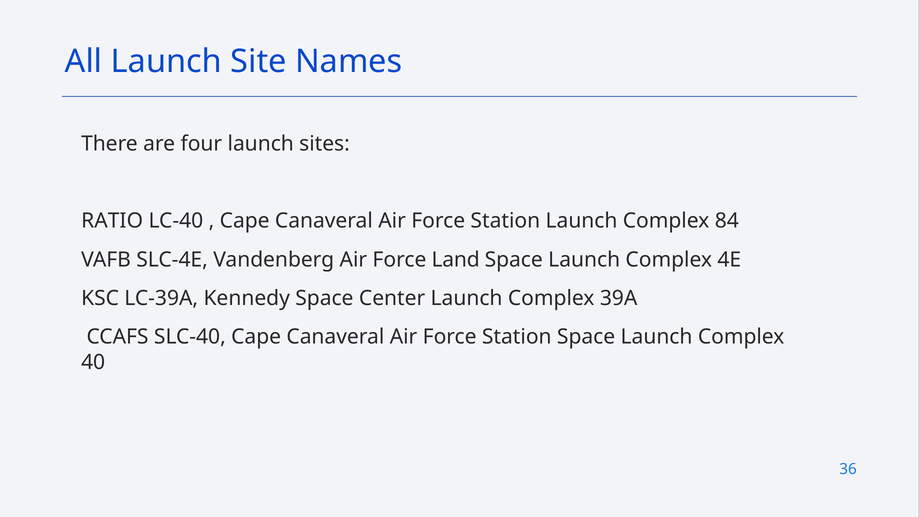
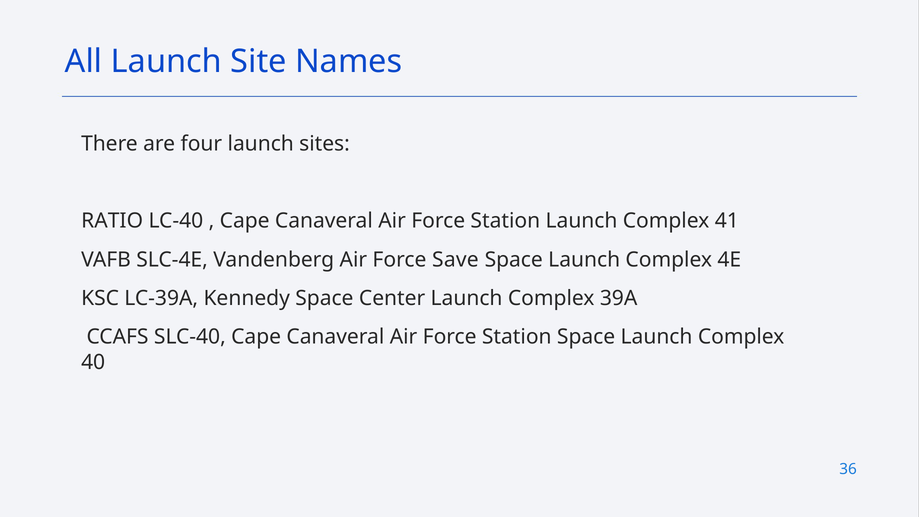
84: 84 -> 41
Land: Land -> Save
